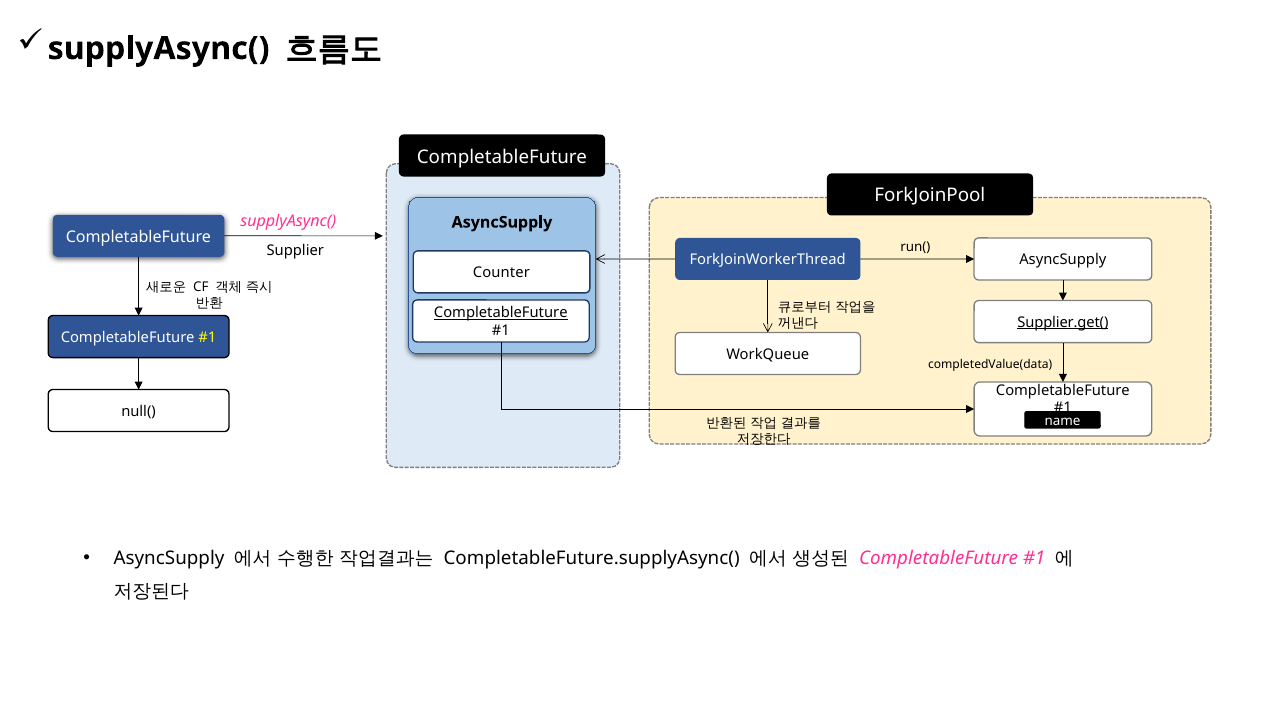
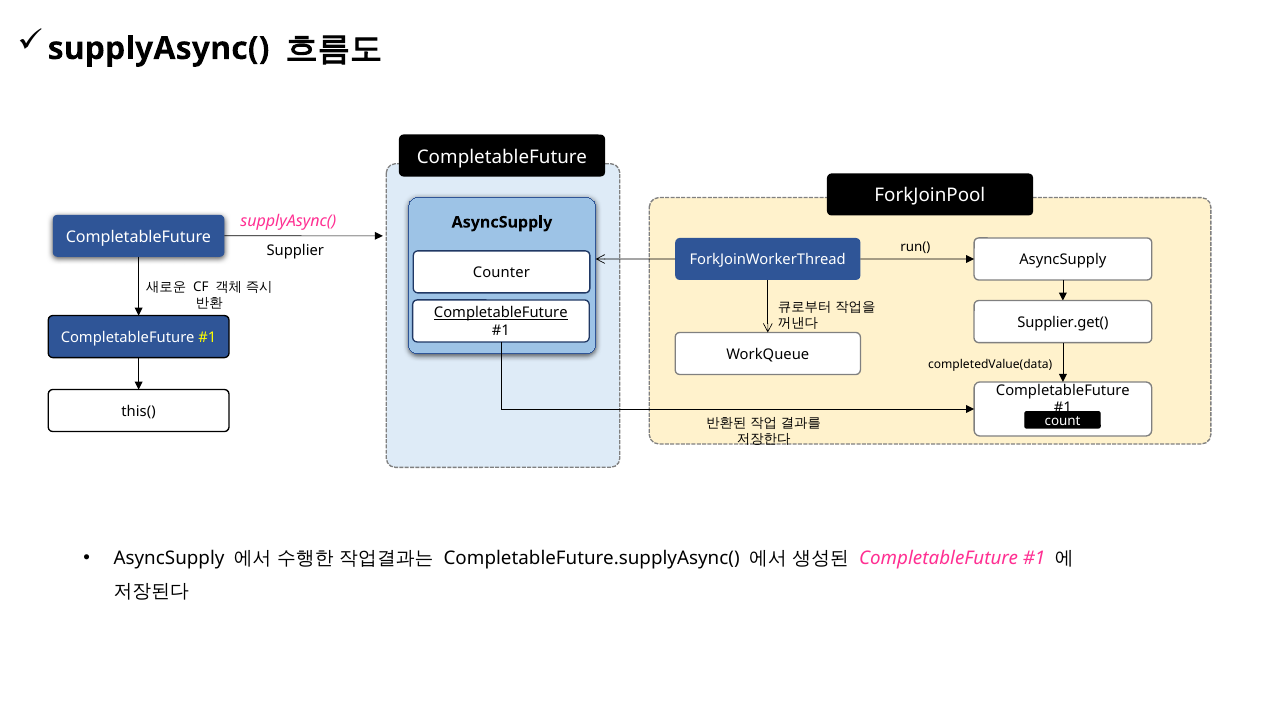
Supplier.get( underline: present -> none
null(: null( -> this(
name: name -> count
